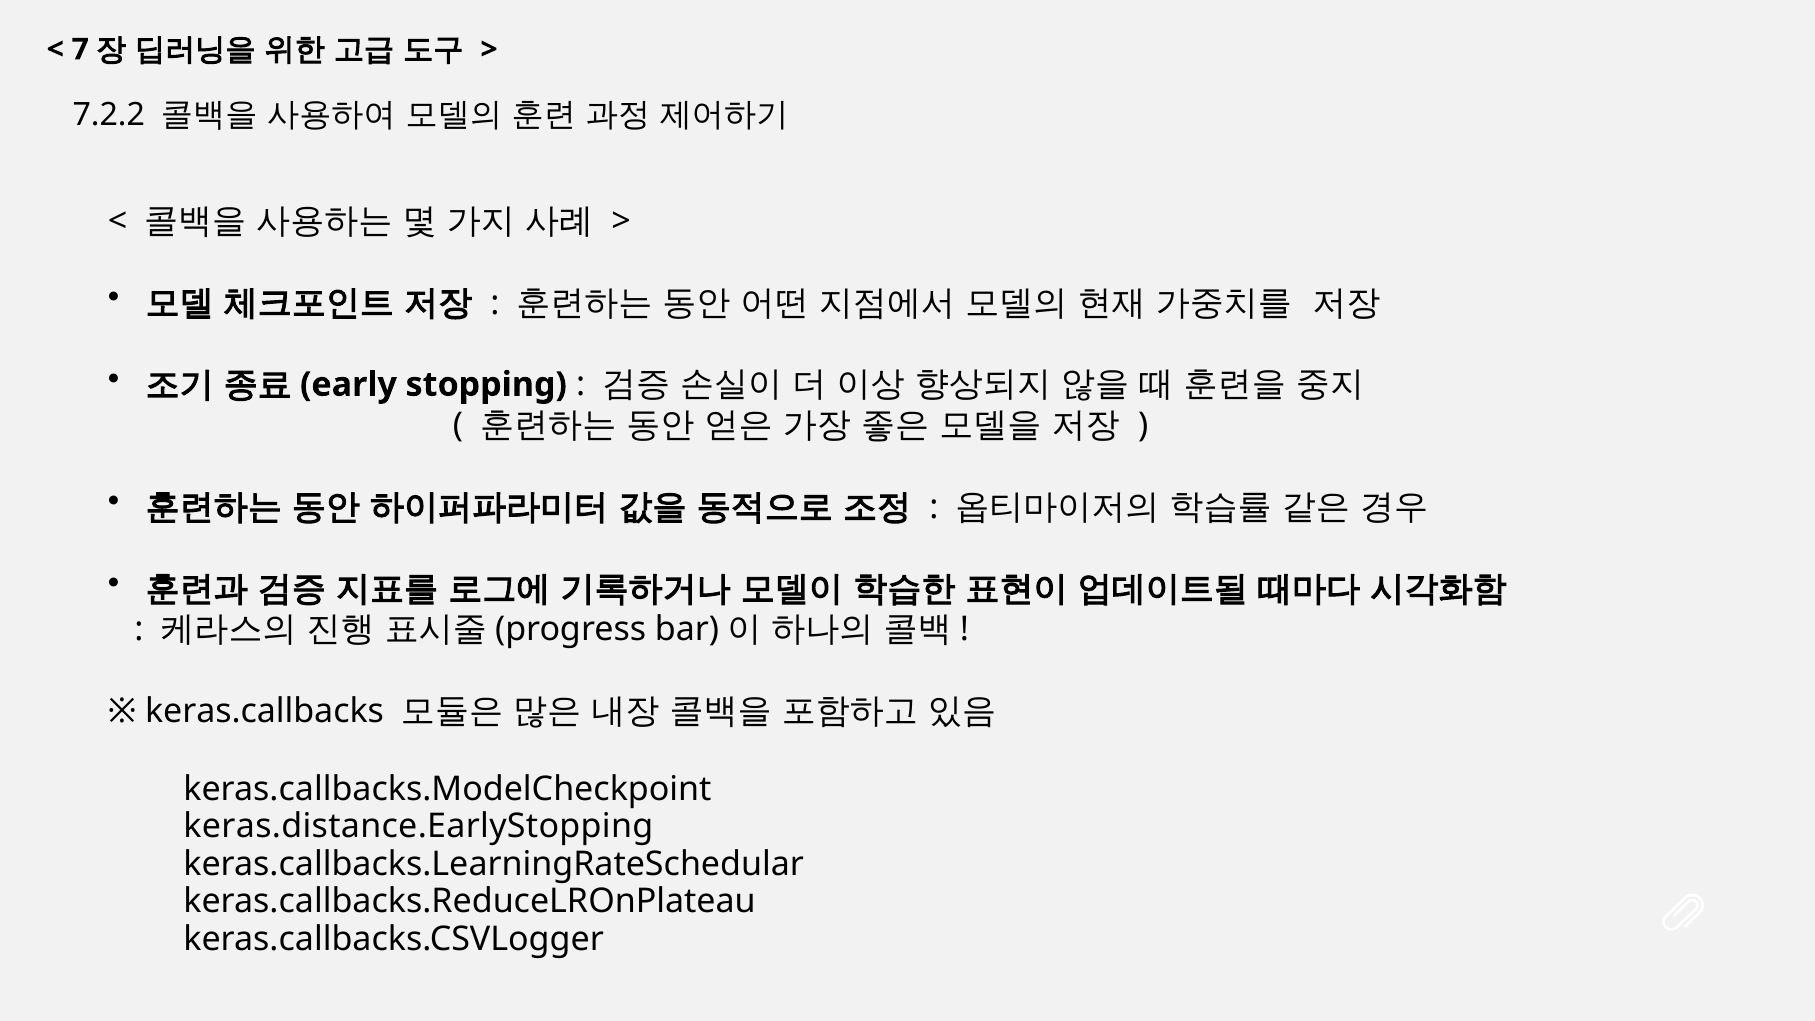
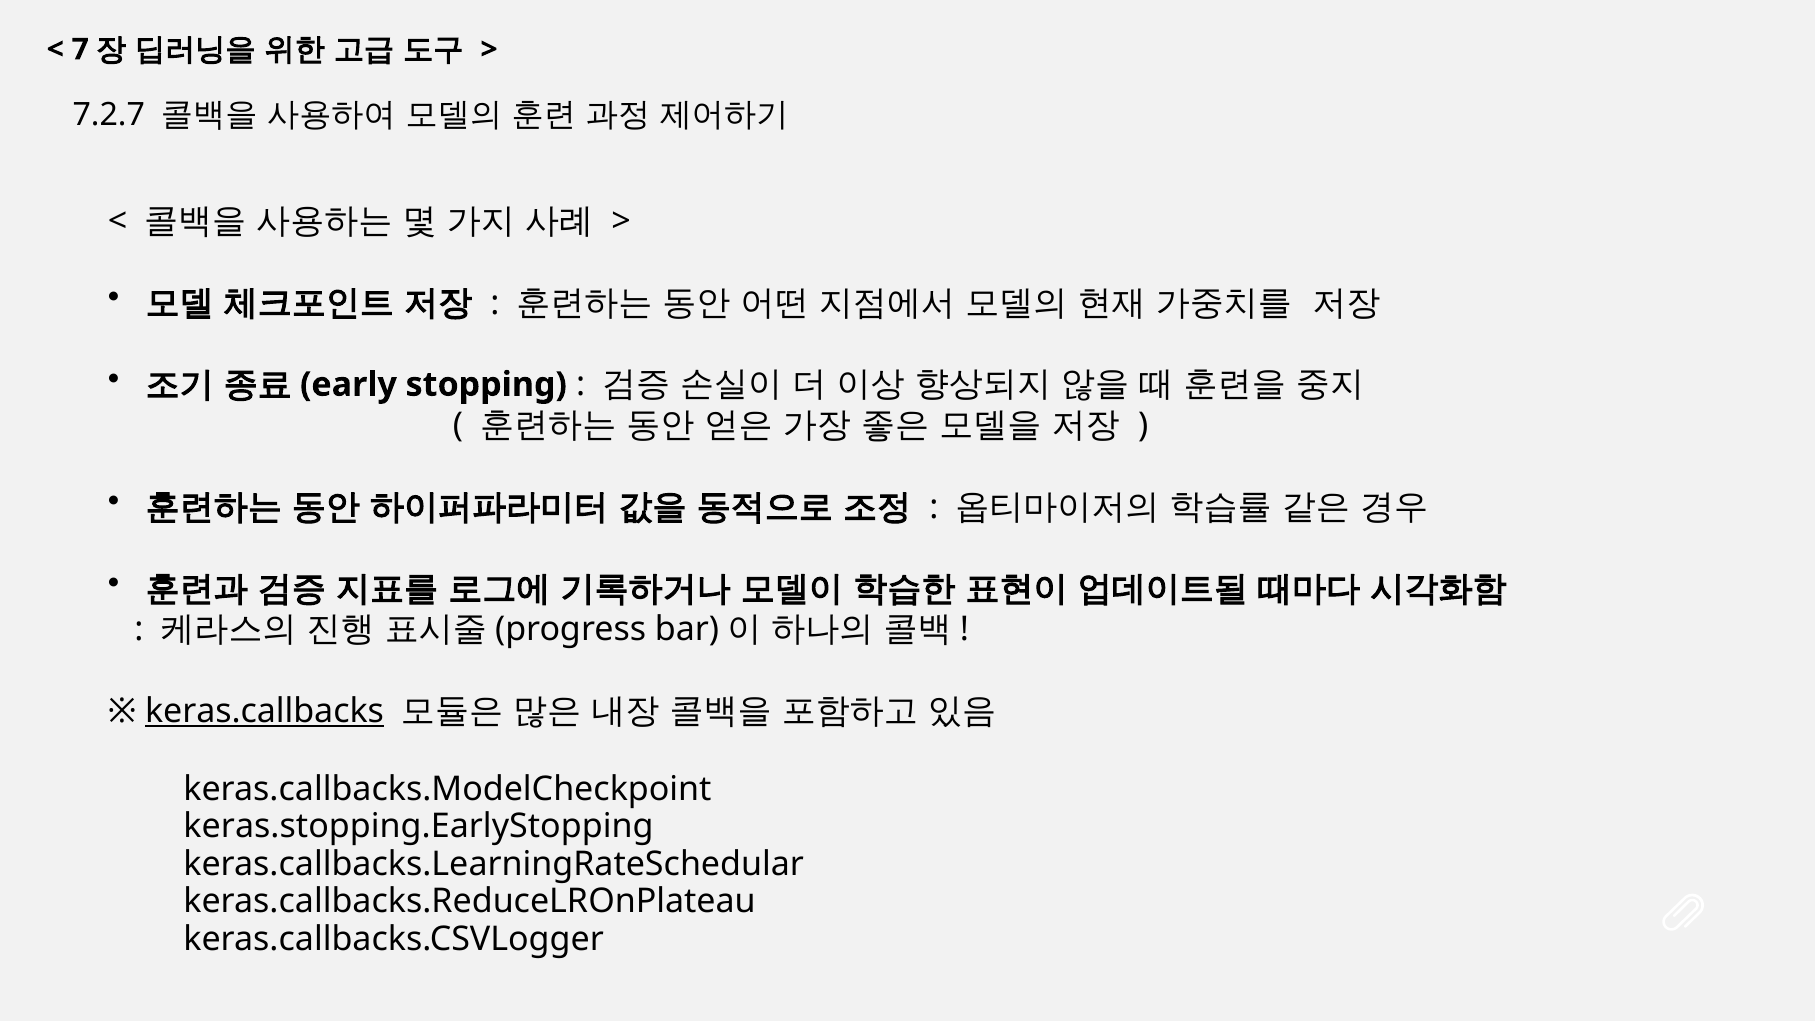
7.2.2: 7.2.2 -> 7.2.7
keras.callbacks underline: none -> present
keras.distance.EarlyStopping: keras.distance.EarlyStopping -> keras.stopping.EarlyStopping
